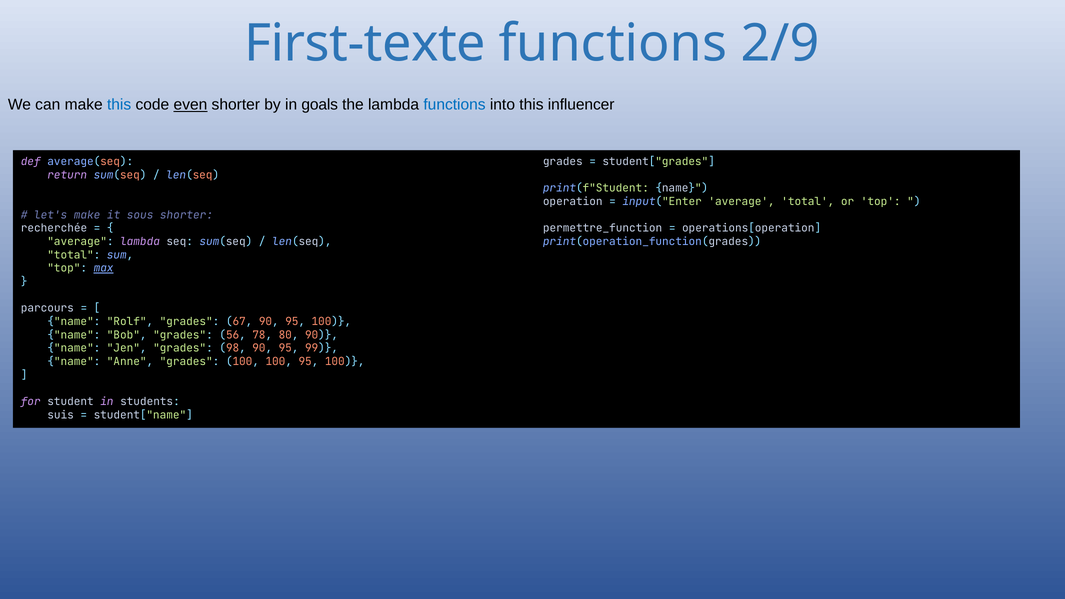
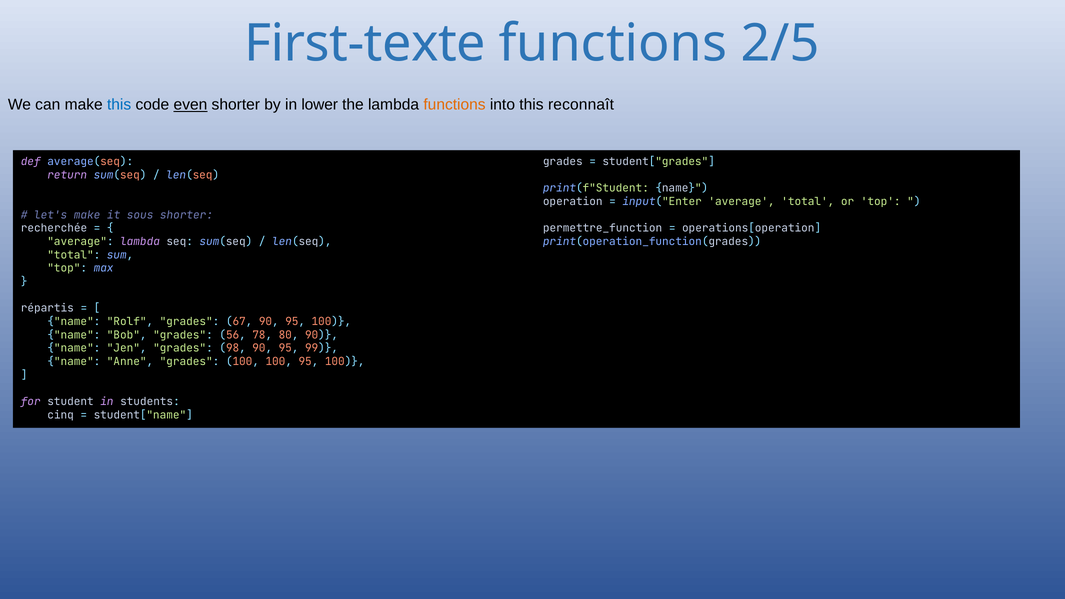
2/9: 2/9 -> 2/5
goals: goals -> lower
functions at (455, 105) colour: blue -> orange
influencer: influencer -> reconnaît
max underline: present -> none
parcours: parcours -> répartis
suis: suis -> cinq
